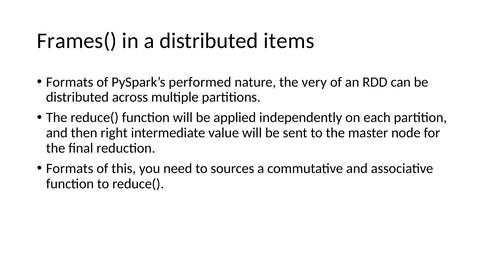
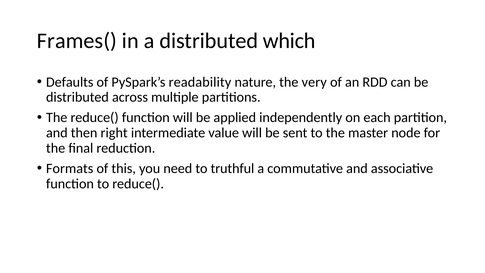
items: items -> which
Formats at (70, 82): Formats -> Defaults
performed: performed -> readability
sources: sources -> truthful
